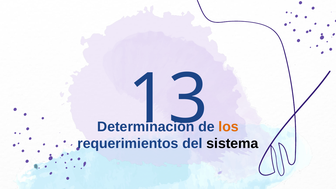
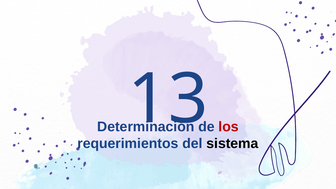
los colour: orange -> red
